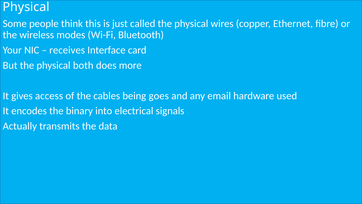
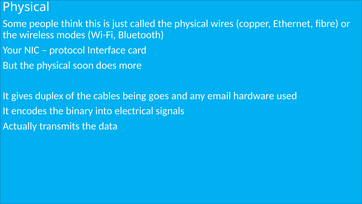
receives: receives -> protocol
both: both -> soon
access: access -> duplex
